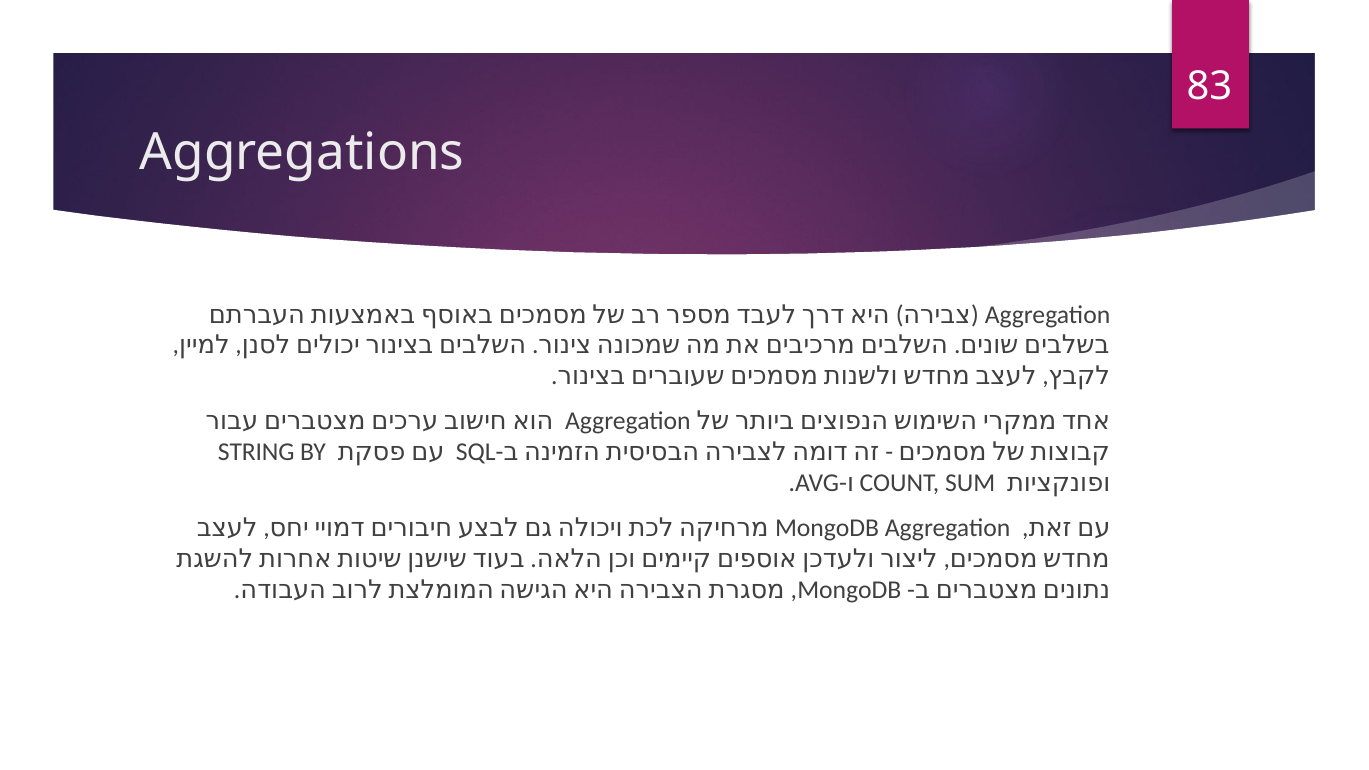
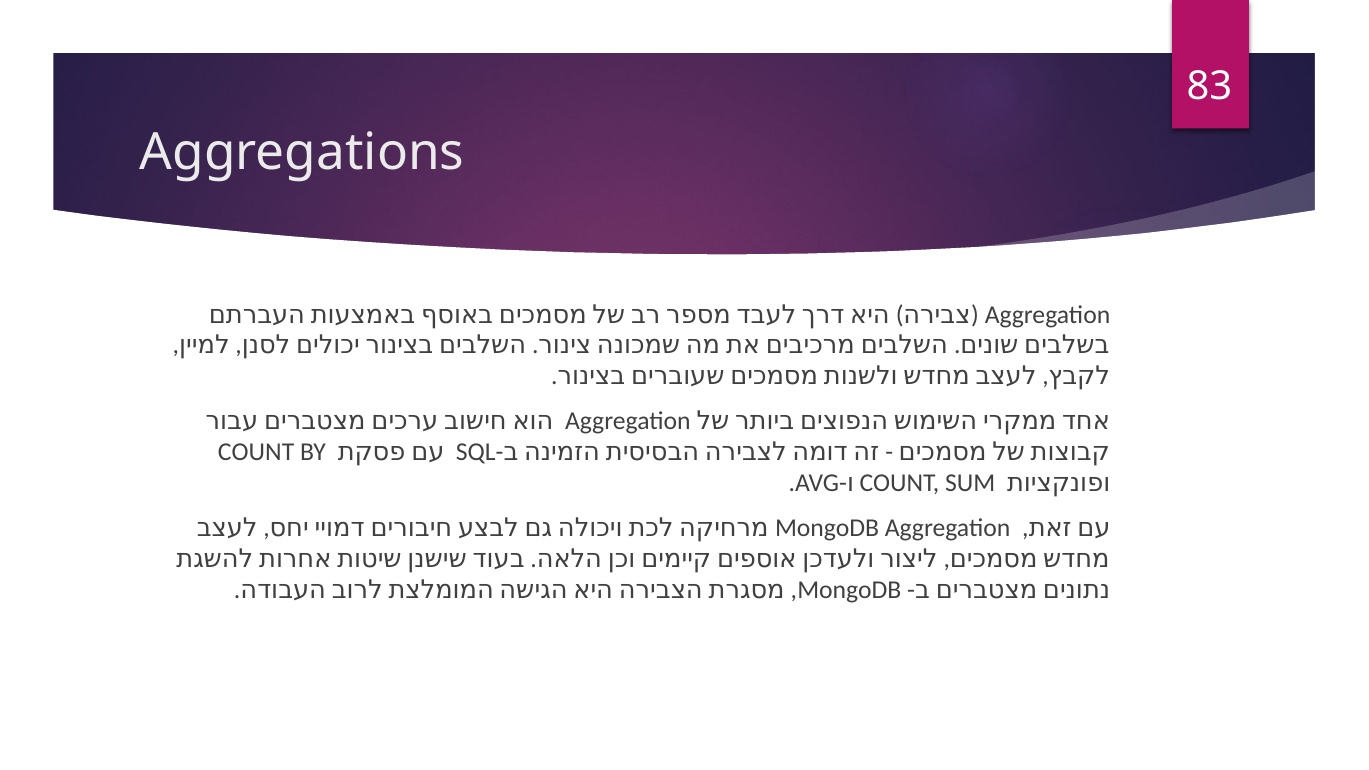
STRING at (256, 452): STRING -> COUNT
